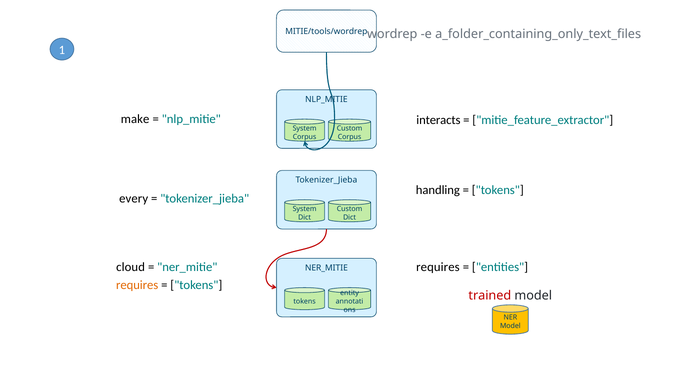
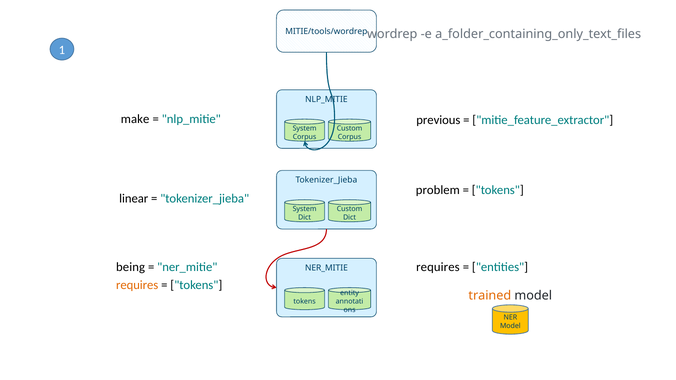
interacts: interacts -> previous
handling: handling -> problem
every: every -> linear
cloud: cloud -> being
trained colour: red -> orange
